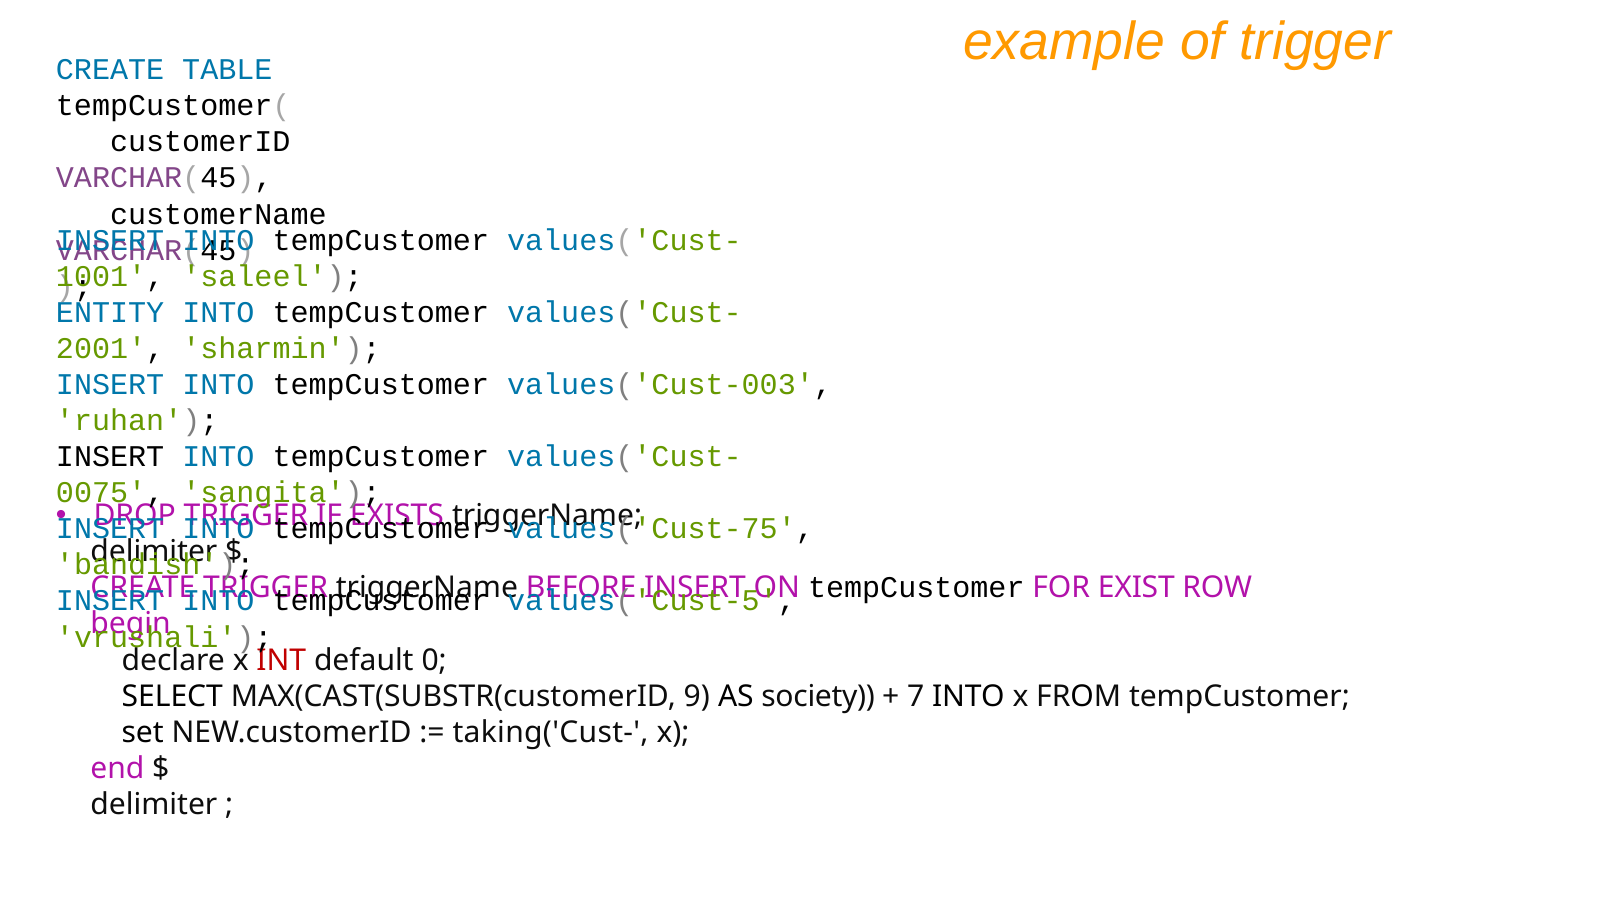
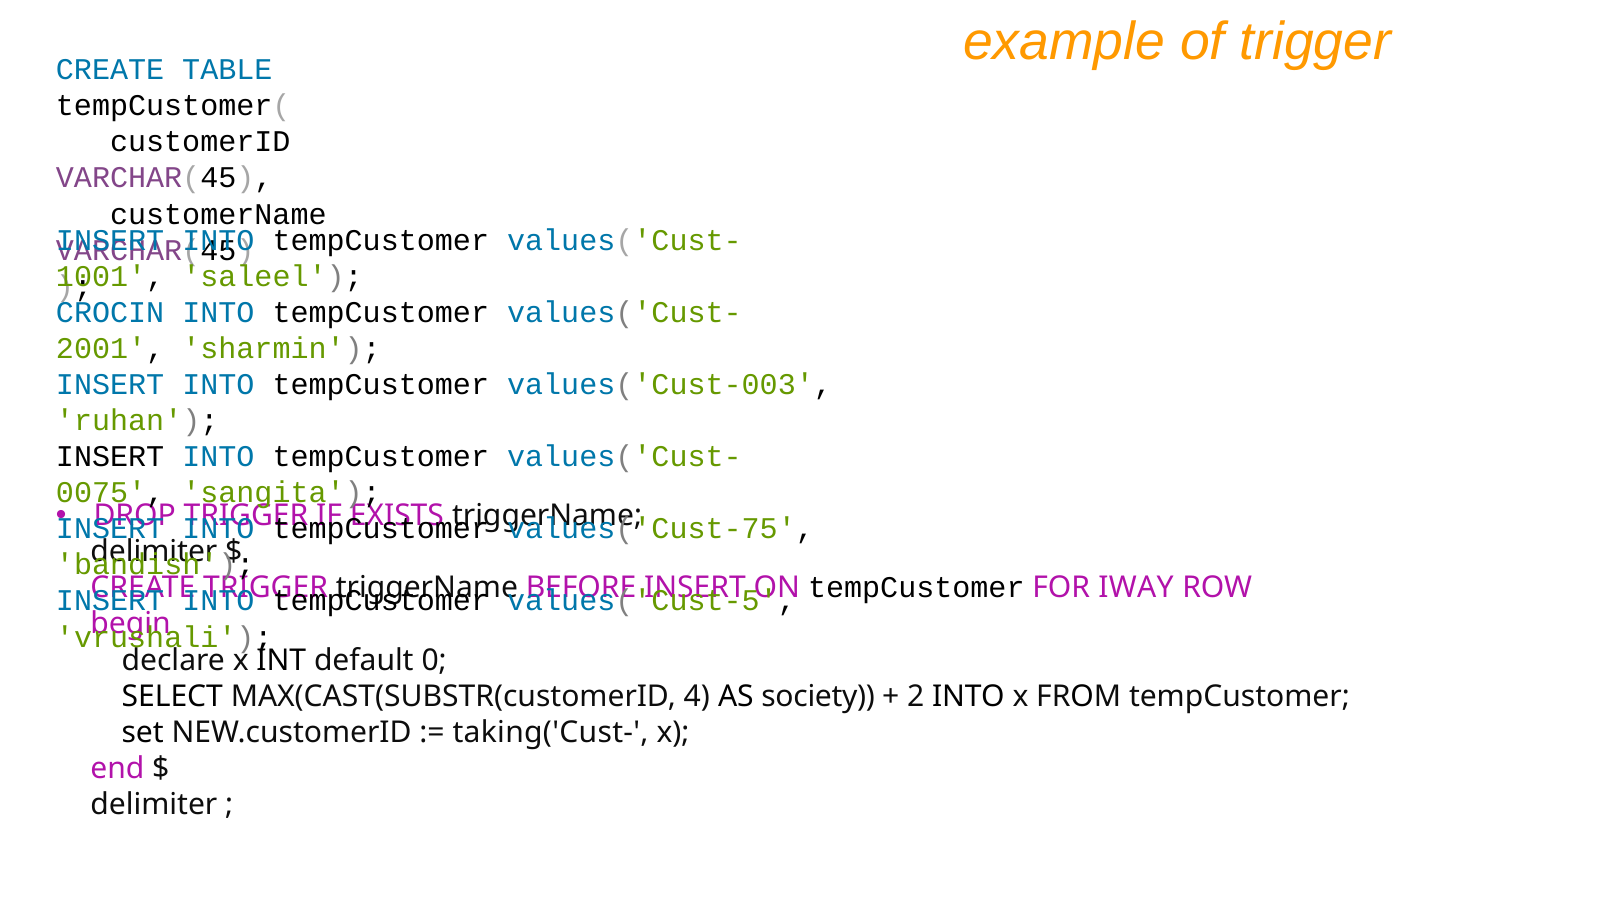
ENTITY: ENTITY -> CROCIN
EXIST: EXIST -> IWAY
INT colour: red -> black
9: 9 -> 4
7: 7 -> 2
